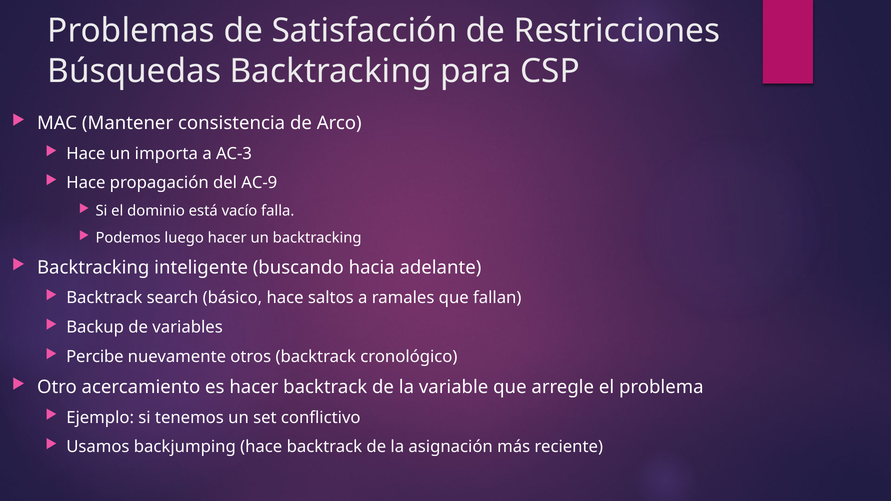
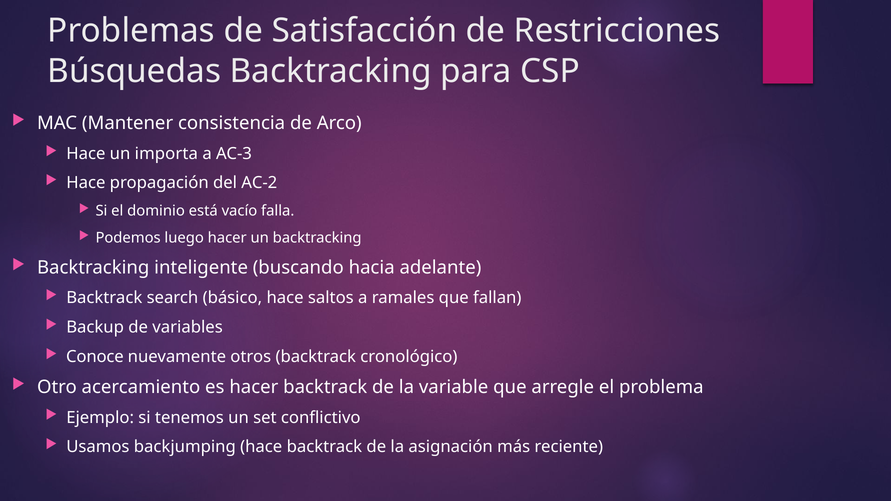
AC-9: AC-9 -> AC-2
Percibe: Percibe -> Conoce
